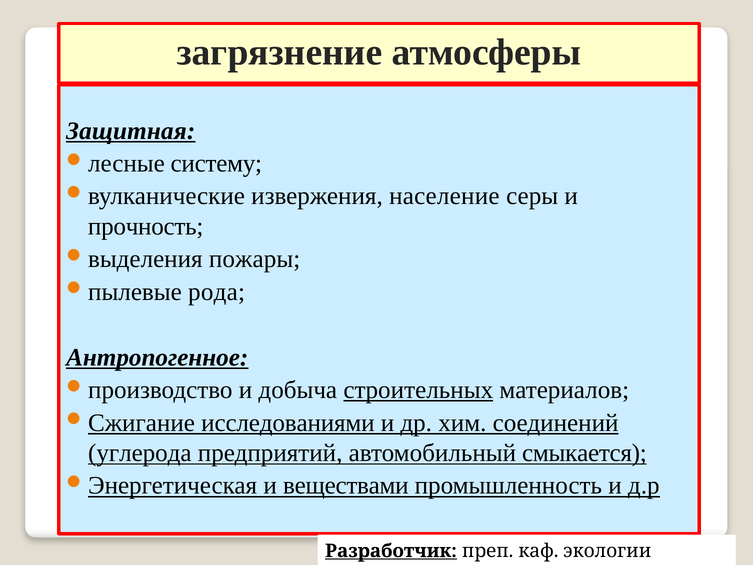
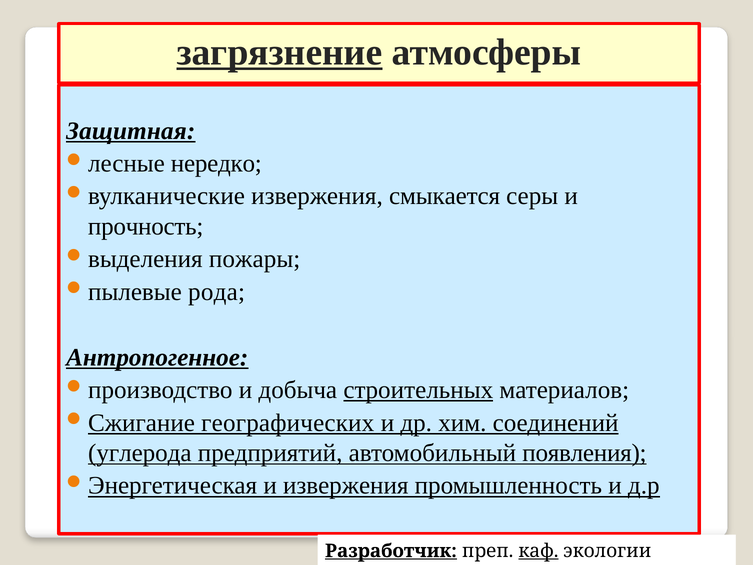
загрязнение underline: none -> present
систему: систему -> нередко
население: население -> смыкается
исследованиями: исследованиями -> географических
смыкается: смыкается -> появления
и веществами: веществами -> извержения
каф underline: none -> present
